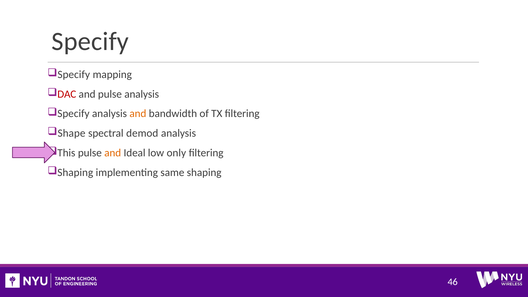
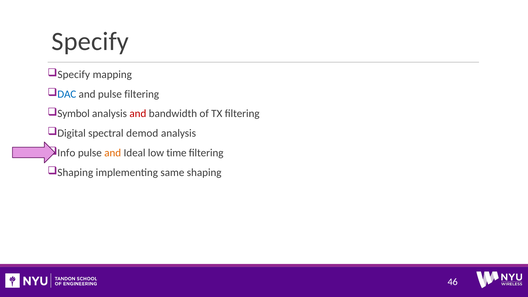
DAC colour: red -> blue
pulse analysis: analysis -> filtering
Specify at (73, 114): Specify -> Symbol
and at (138, 114) colour: orange -> red
Shape: Shape -> Digital
This: This -> Info
only: only -> time
